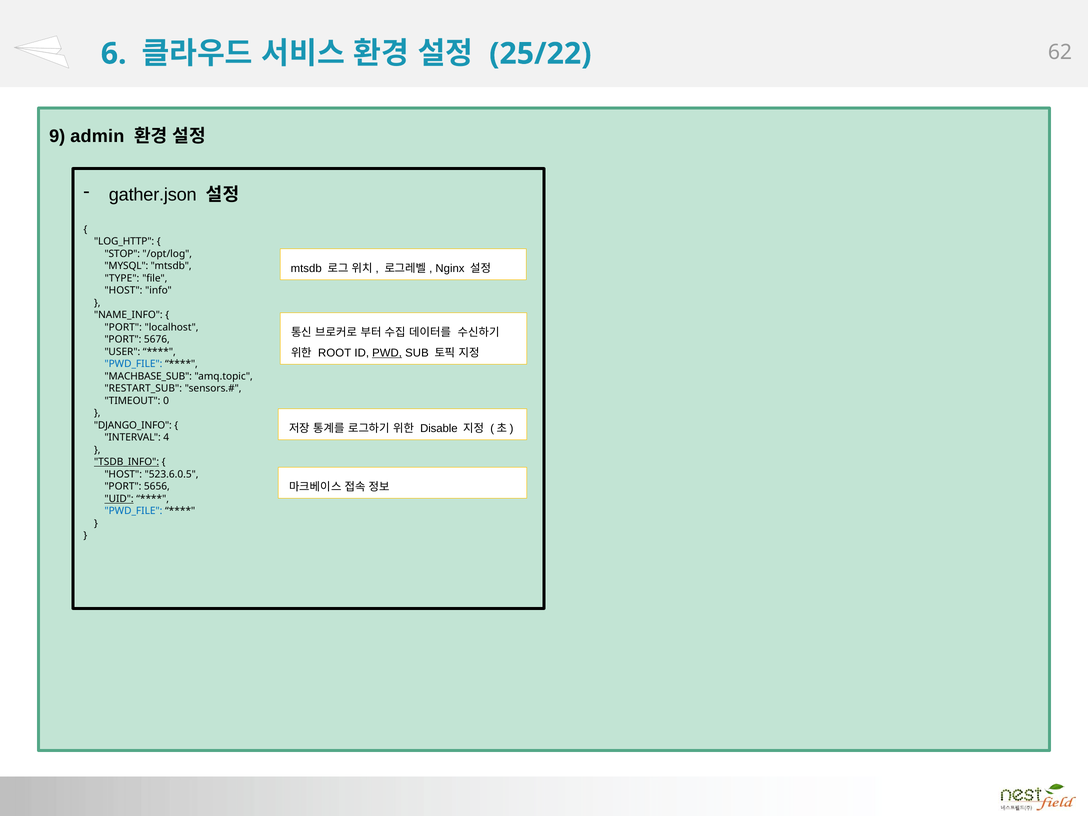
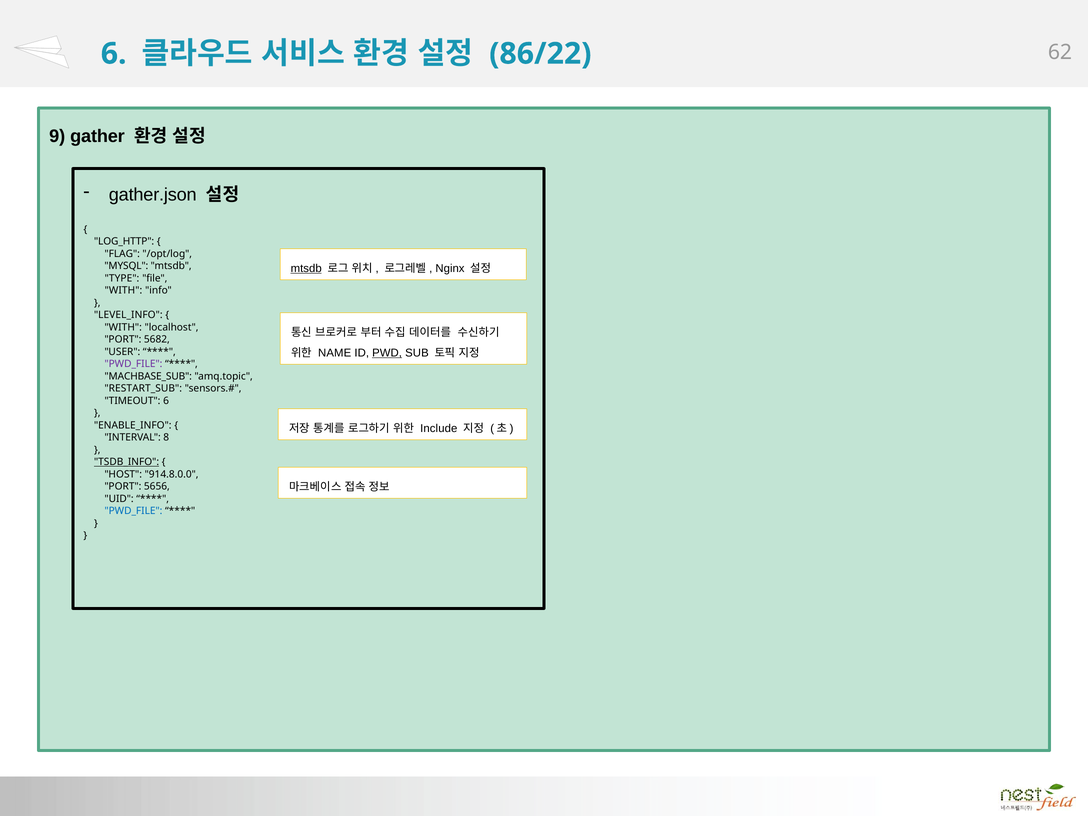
25/22: 25/22 -> 86/22
admin: admin -> gather
STOP: STOP -> FLAG
mtsdb at (306, 268) underline: none -> present
HOST at (123, 290): HOST -> WITH
NAME_INFO: NAME_INFO -> LEVEL_INFO
PORT at (123, 327): PORT -> WITH
5676: 5676 -> 5682
ROOT: ROOT -> NAME
PWD_FILE at (133, 364) colour: blue -> purple
TIMEOUT 0: 0 -> 6
DJANGO_INFO: DJANGO_INFO -> ENABLE_INFO
Disable: Disable -> Include
4: 4 -> 8
523.6.0.5: 523.6.0.5 -> 914.8.0.0
UID underline: present -> none
